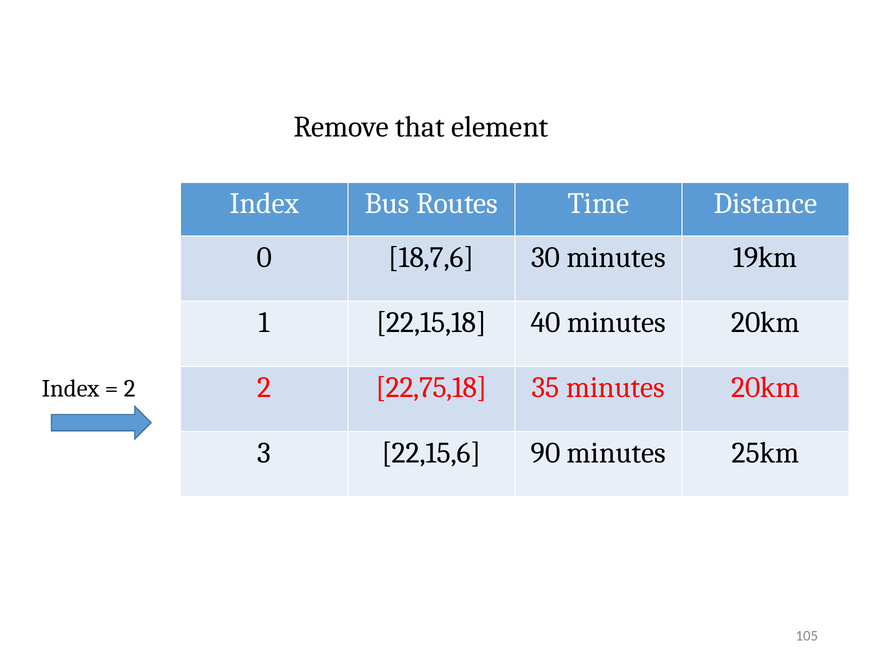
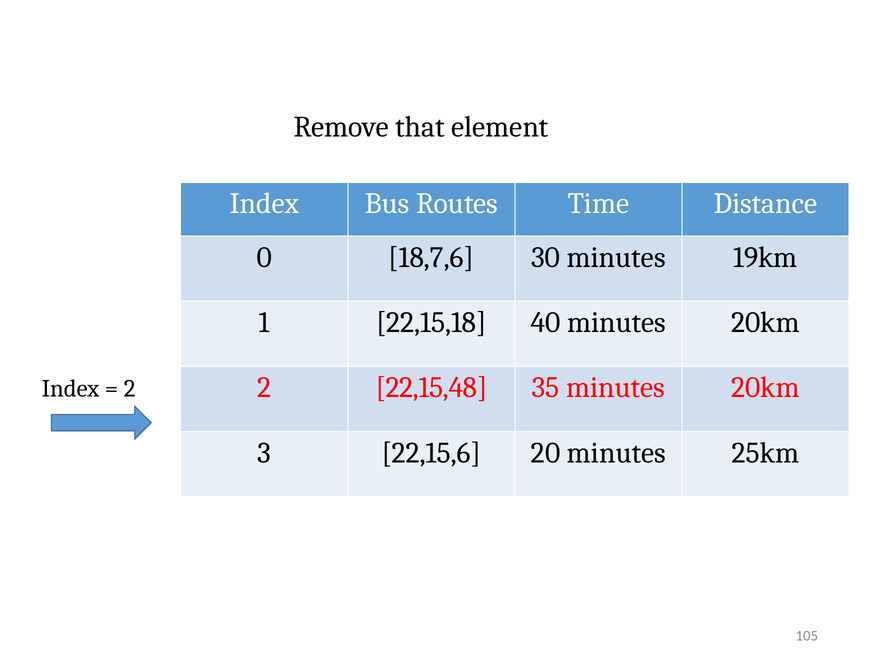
22,75,18: 22,75,18 -> 22,15,48
90: 90 -> 20
